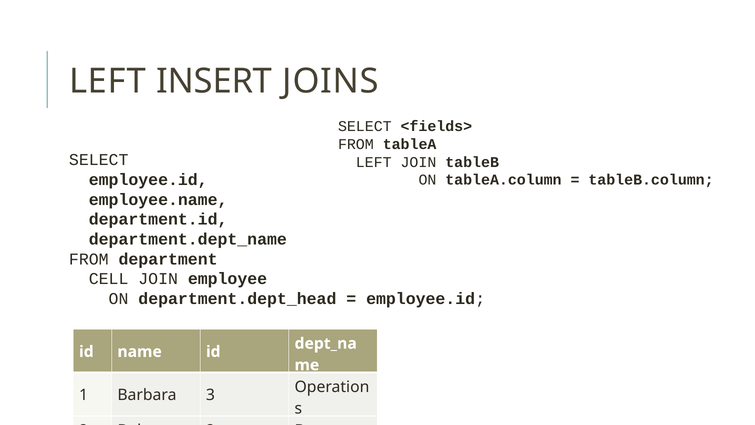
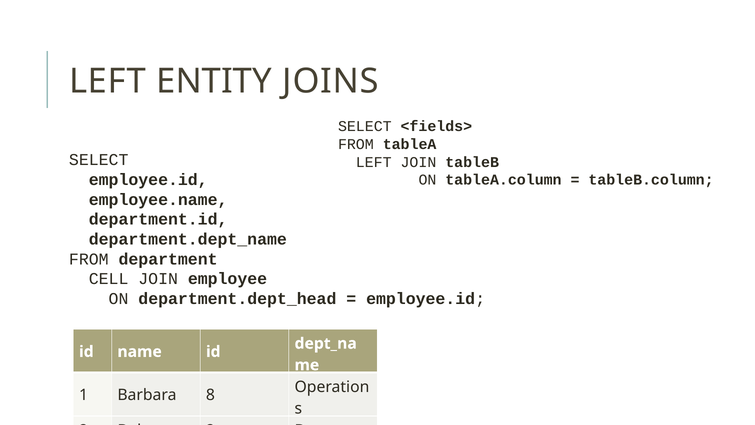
INSERT: INSERT -> ENTITY
3: 3 -> 8
